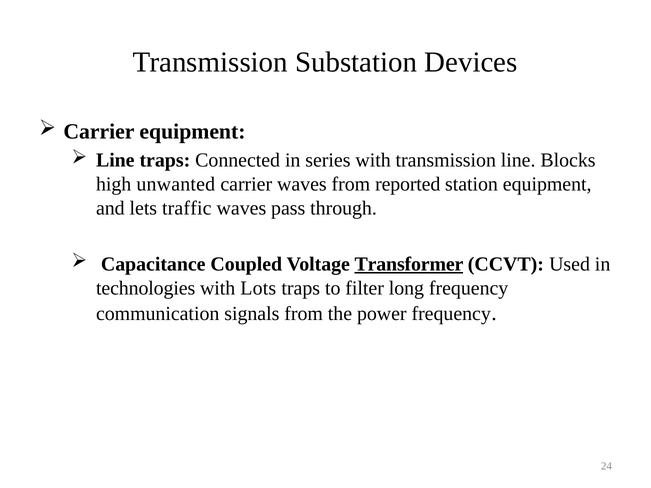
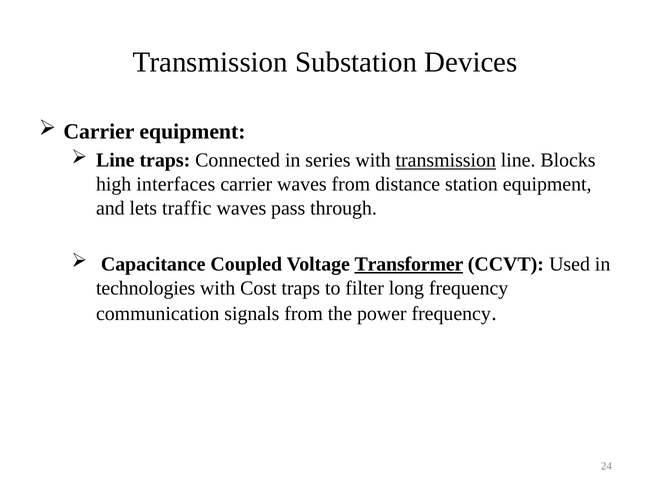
transmission at (446, 161) underline: none -> present
unwanted: unwanted -> interfaces
reported: reported -> distance
Lots: Lots -> Cost
